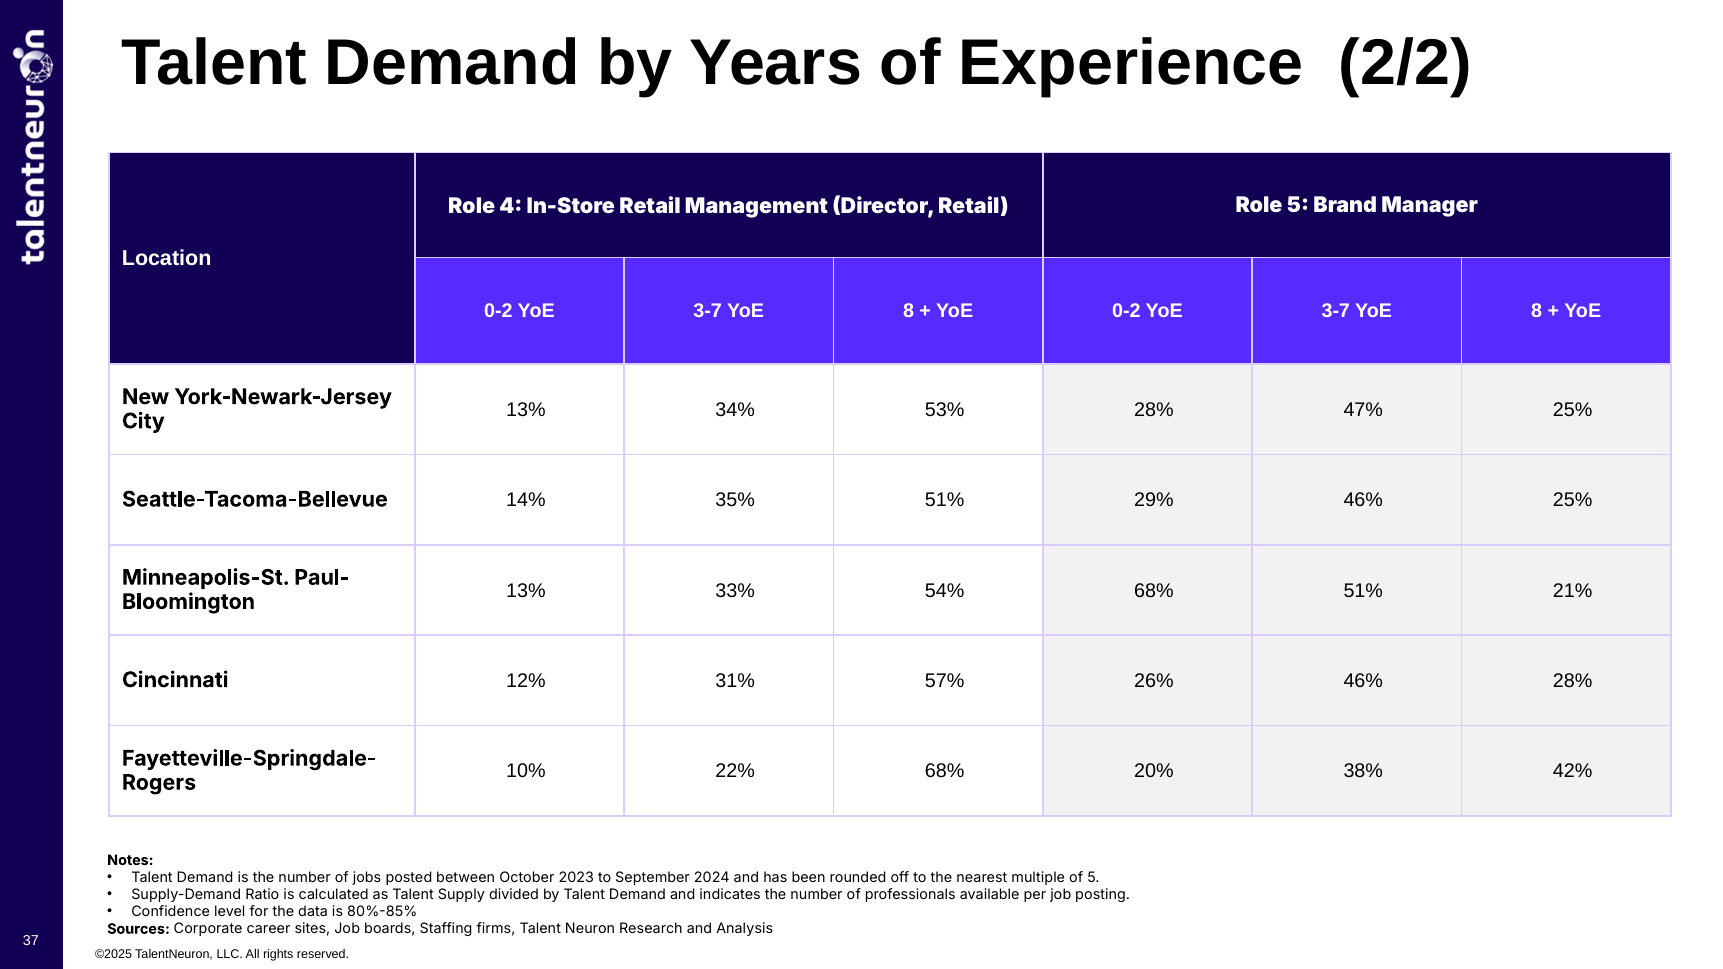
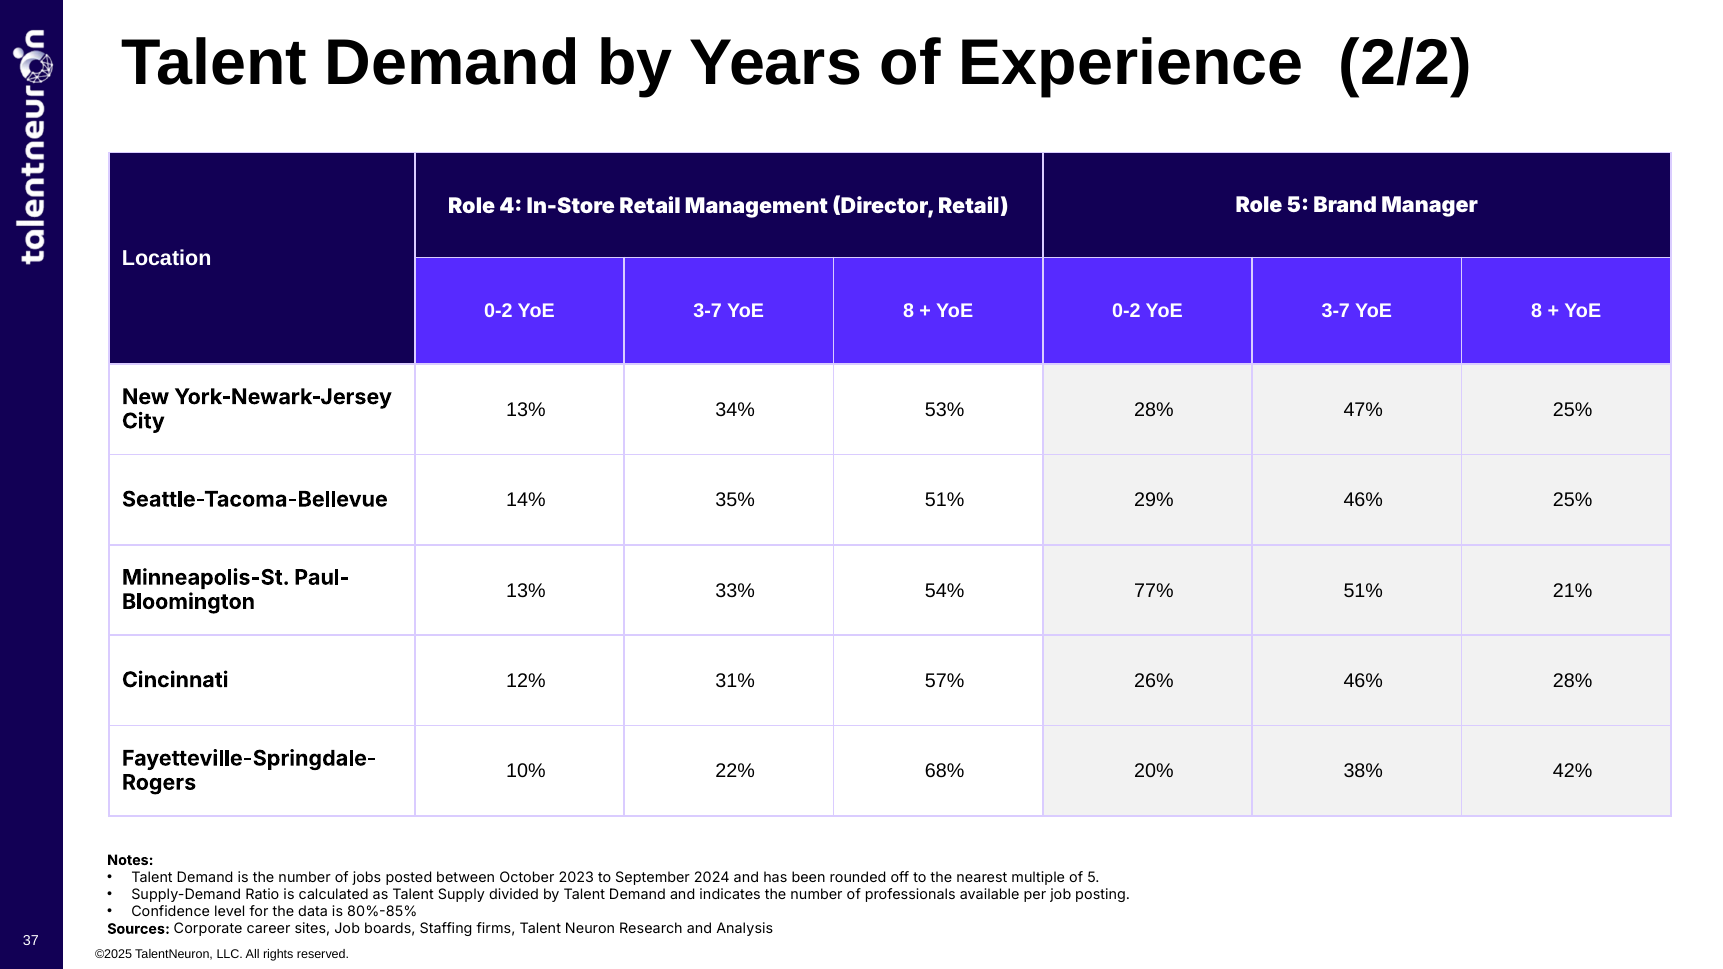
54% 68%: 68% -> 77%
